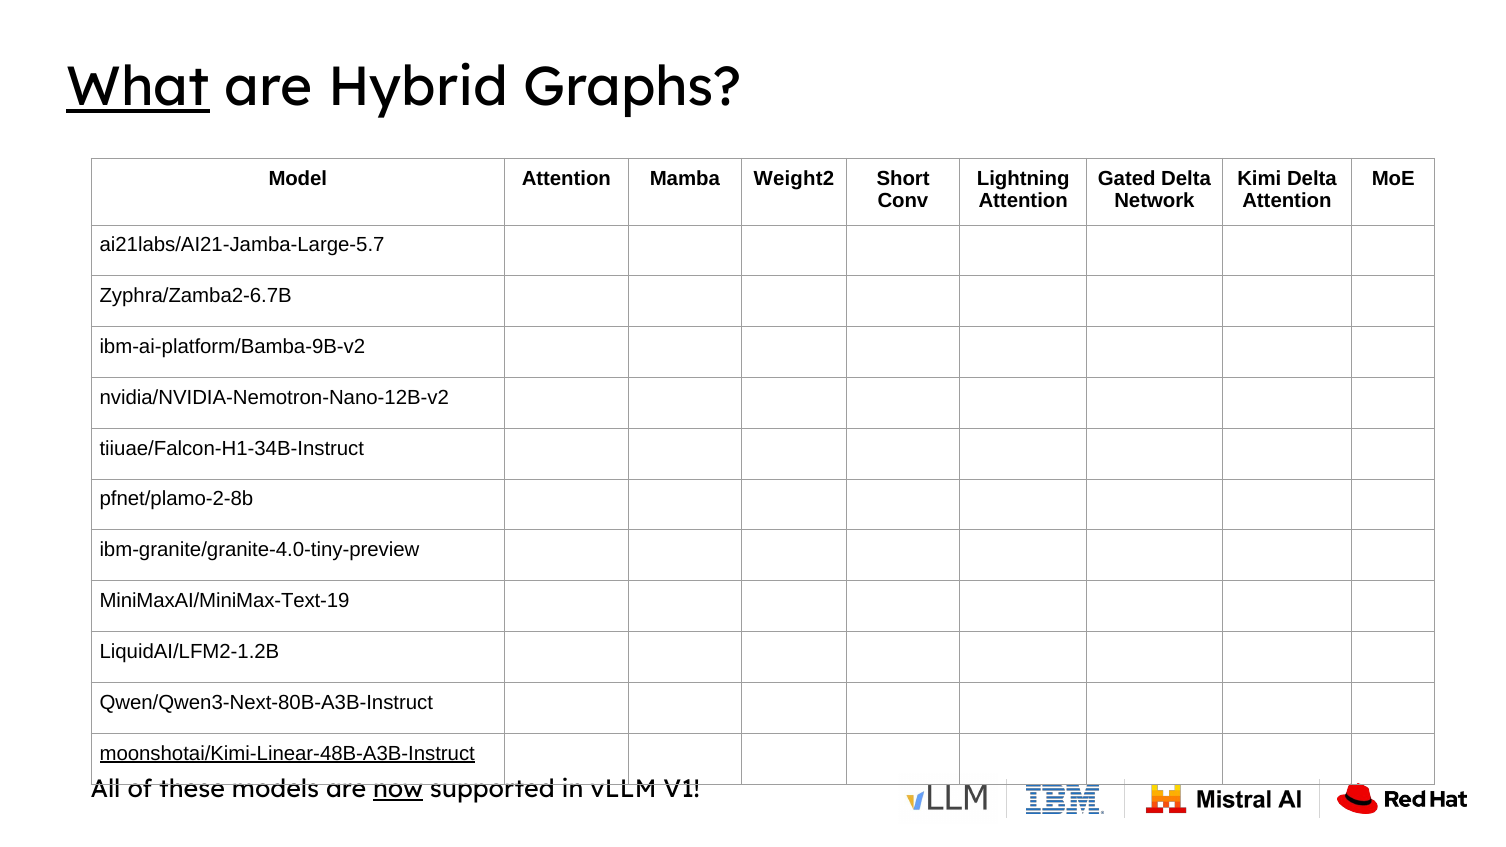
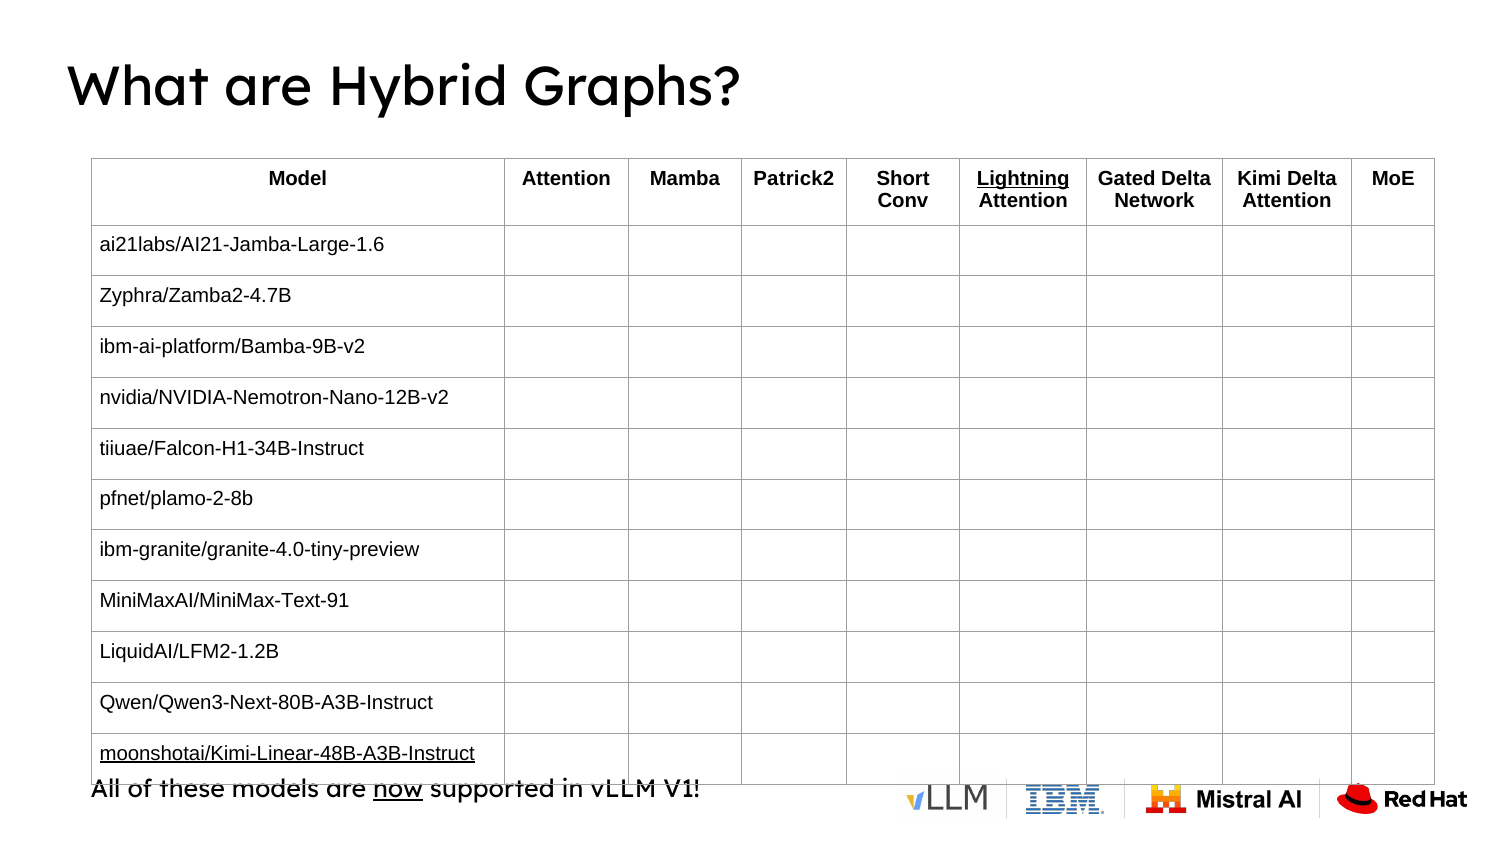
What underline: present -> none
Weight2: Weight2 -> Patrick2
Lightning underline: none -> present
ai21labs/AI21-Jamba-Large-5.7: ai21labs/AI21-Jamba-Large-5.7 -> ai21labs/AI21-Jamba-Large-1.6
Zyphra/Zamba2-6.7B: Zyphra/Zamba2-6.7B -> Zyphra/Zamba2-4.7B
MiniMaxAI/MiniMax-Text-19: MiniMaxAI/MiniMax-Text-19 -> MiniMaxAI/MiniMax-Text-91
